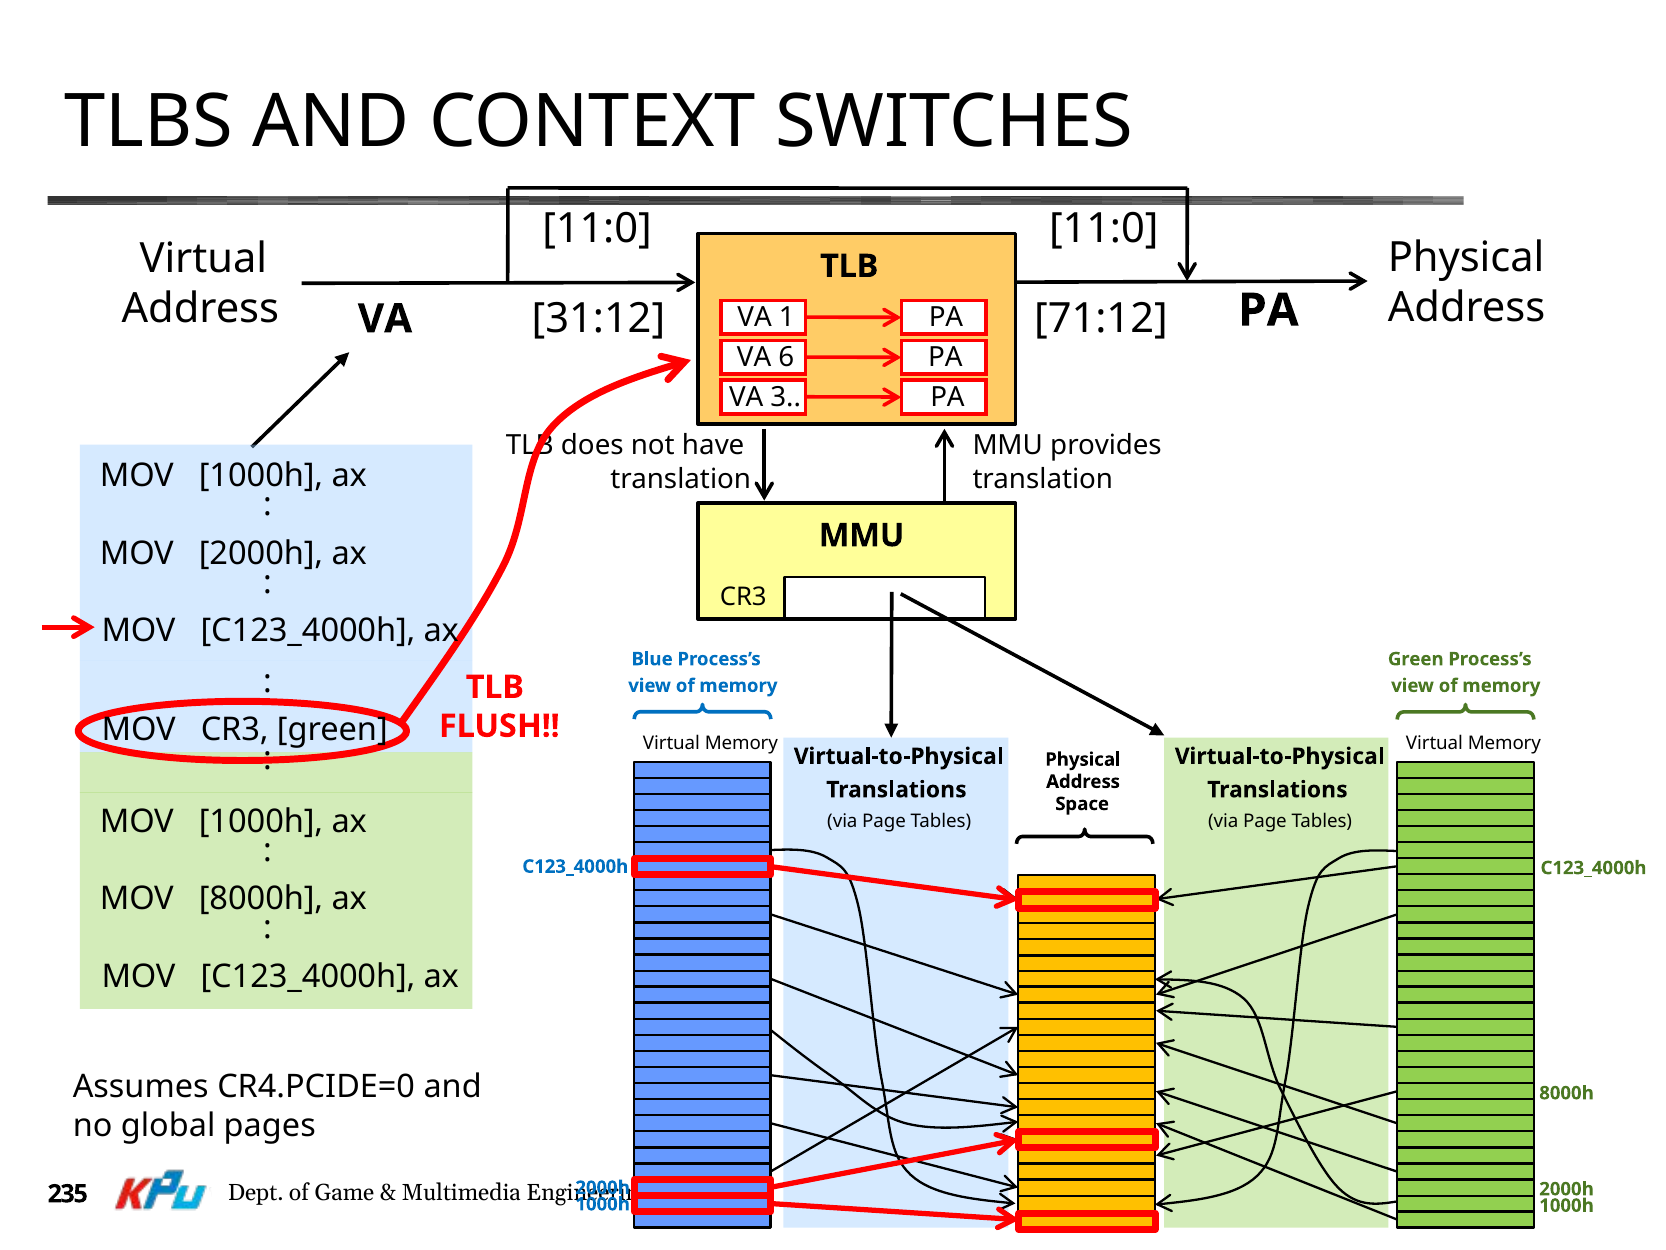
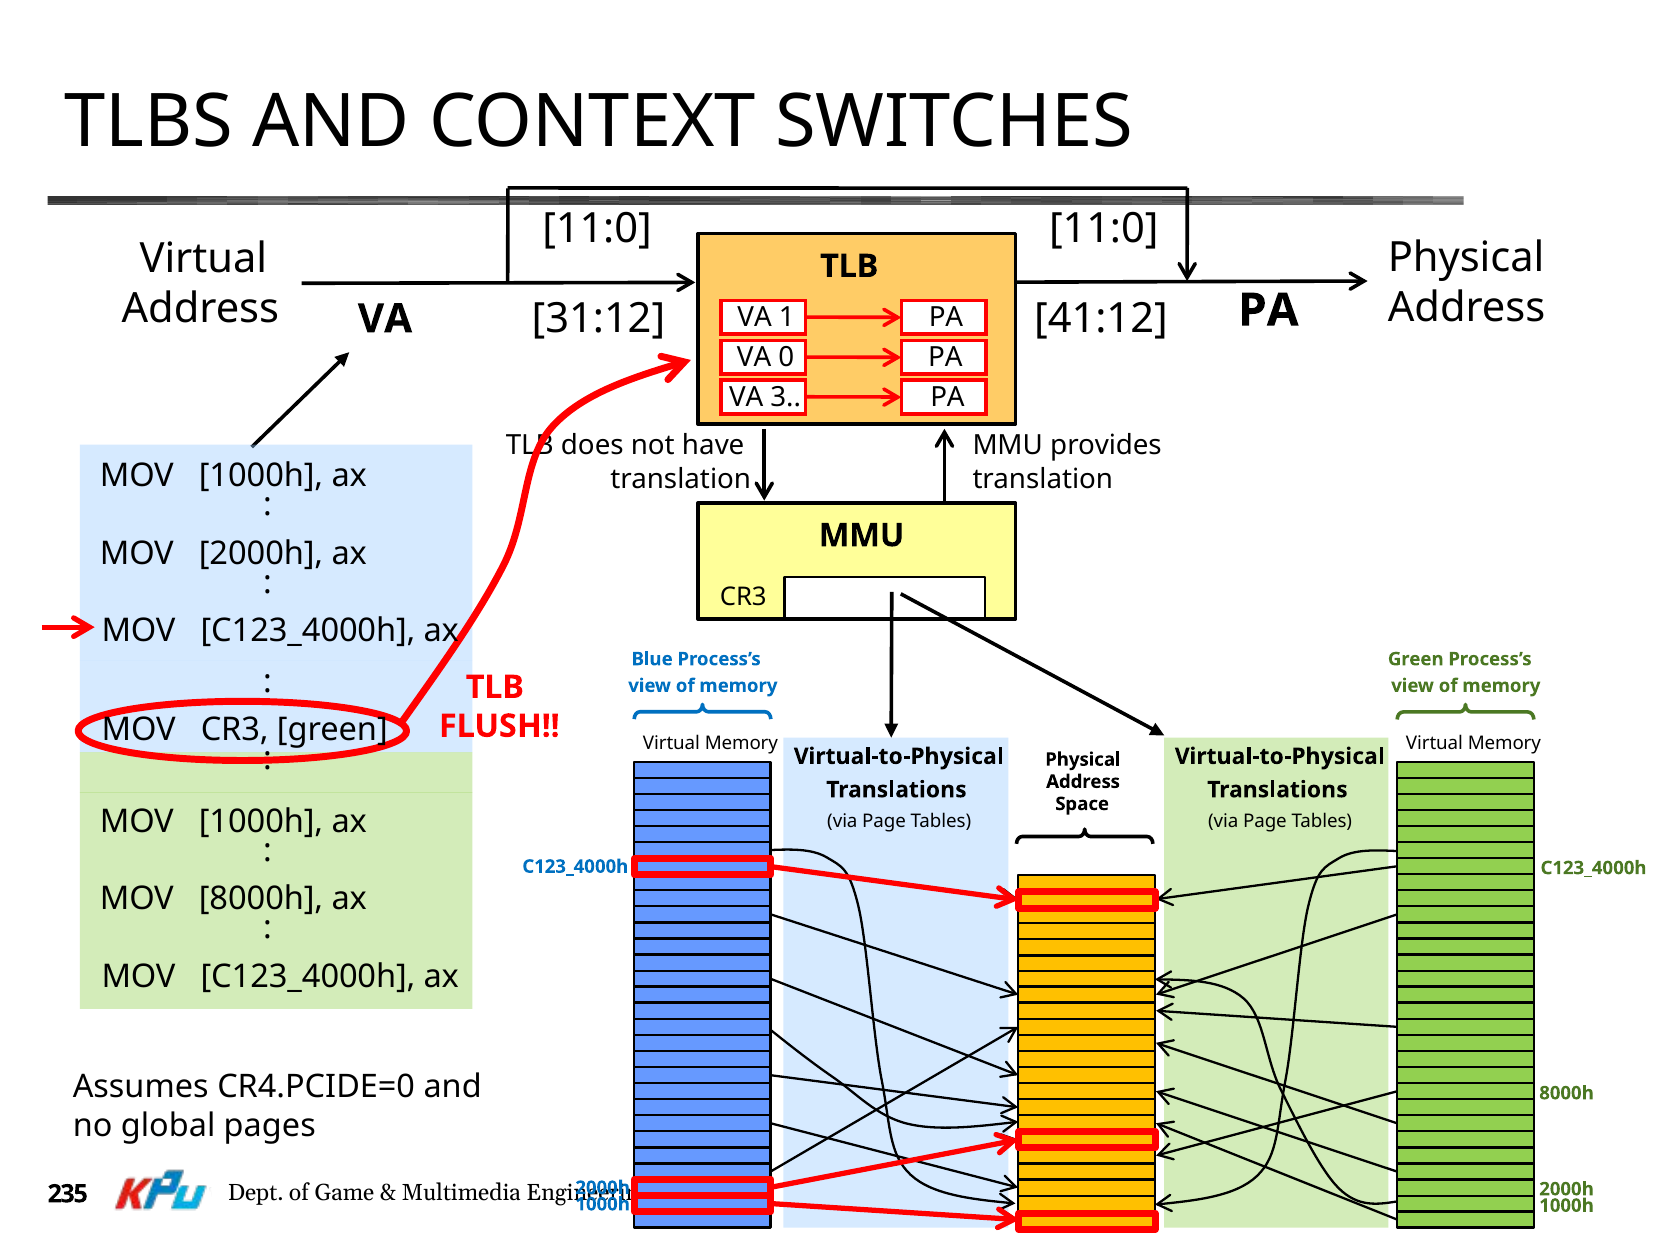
71:12: 71:12 -> 41:12
6: 6 -> 0
